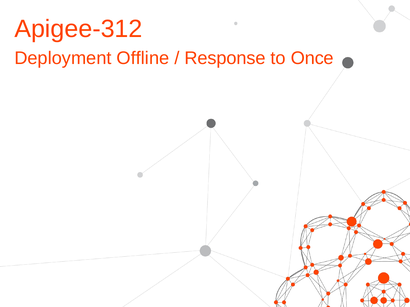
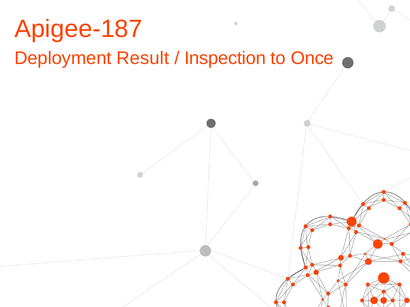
Apigee-312: Apigee-312 -> Apigee-187
Offline: Offline -> Result
Response: Response -> Inspection
